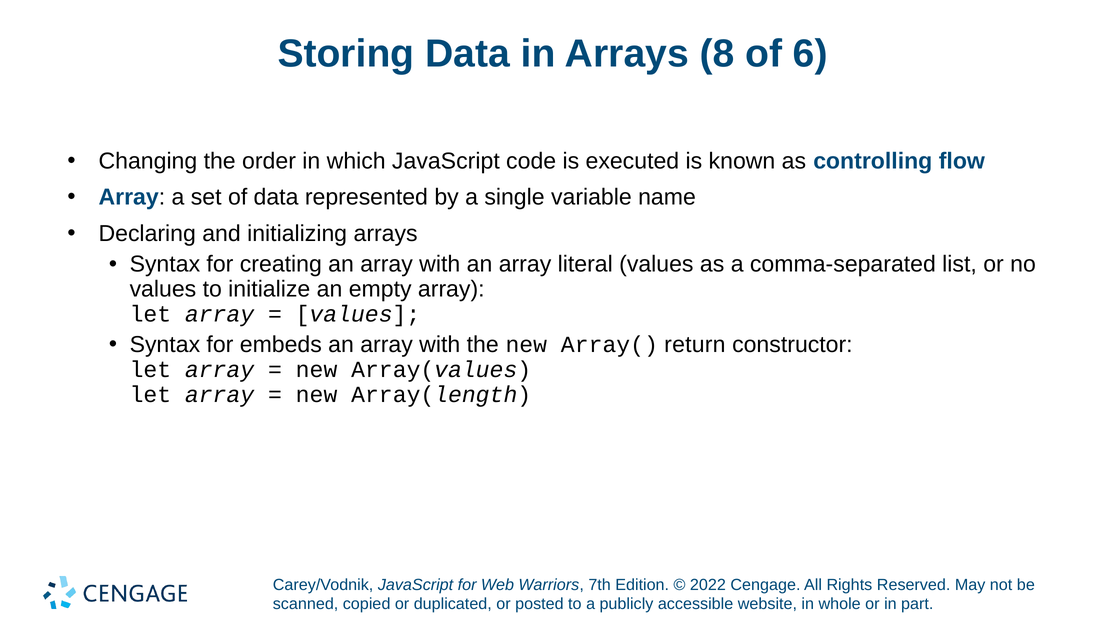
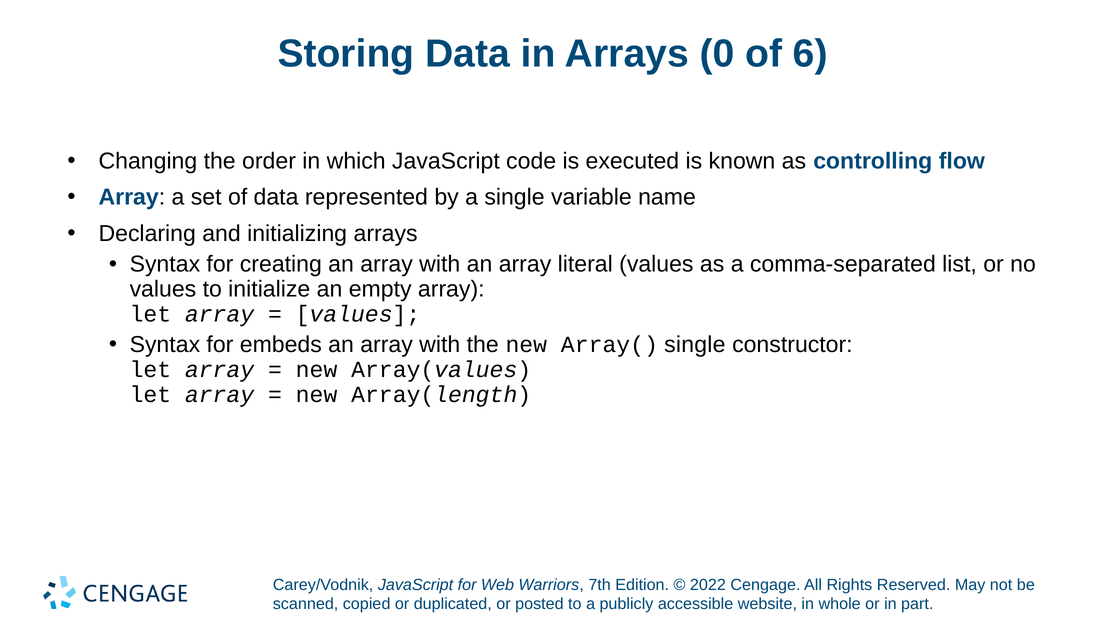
8: 8 -> 0
Array( return: return -> single
